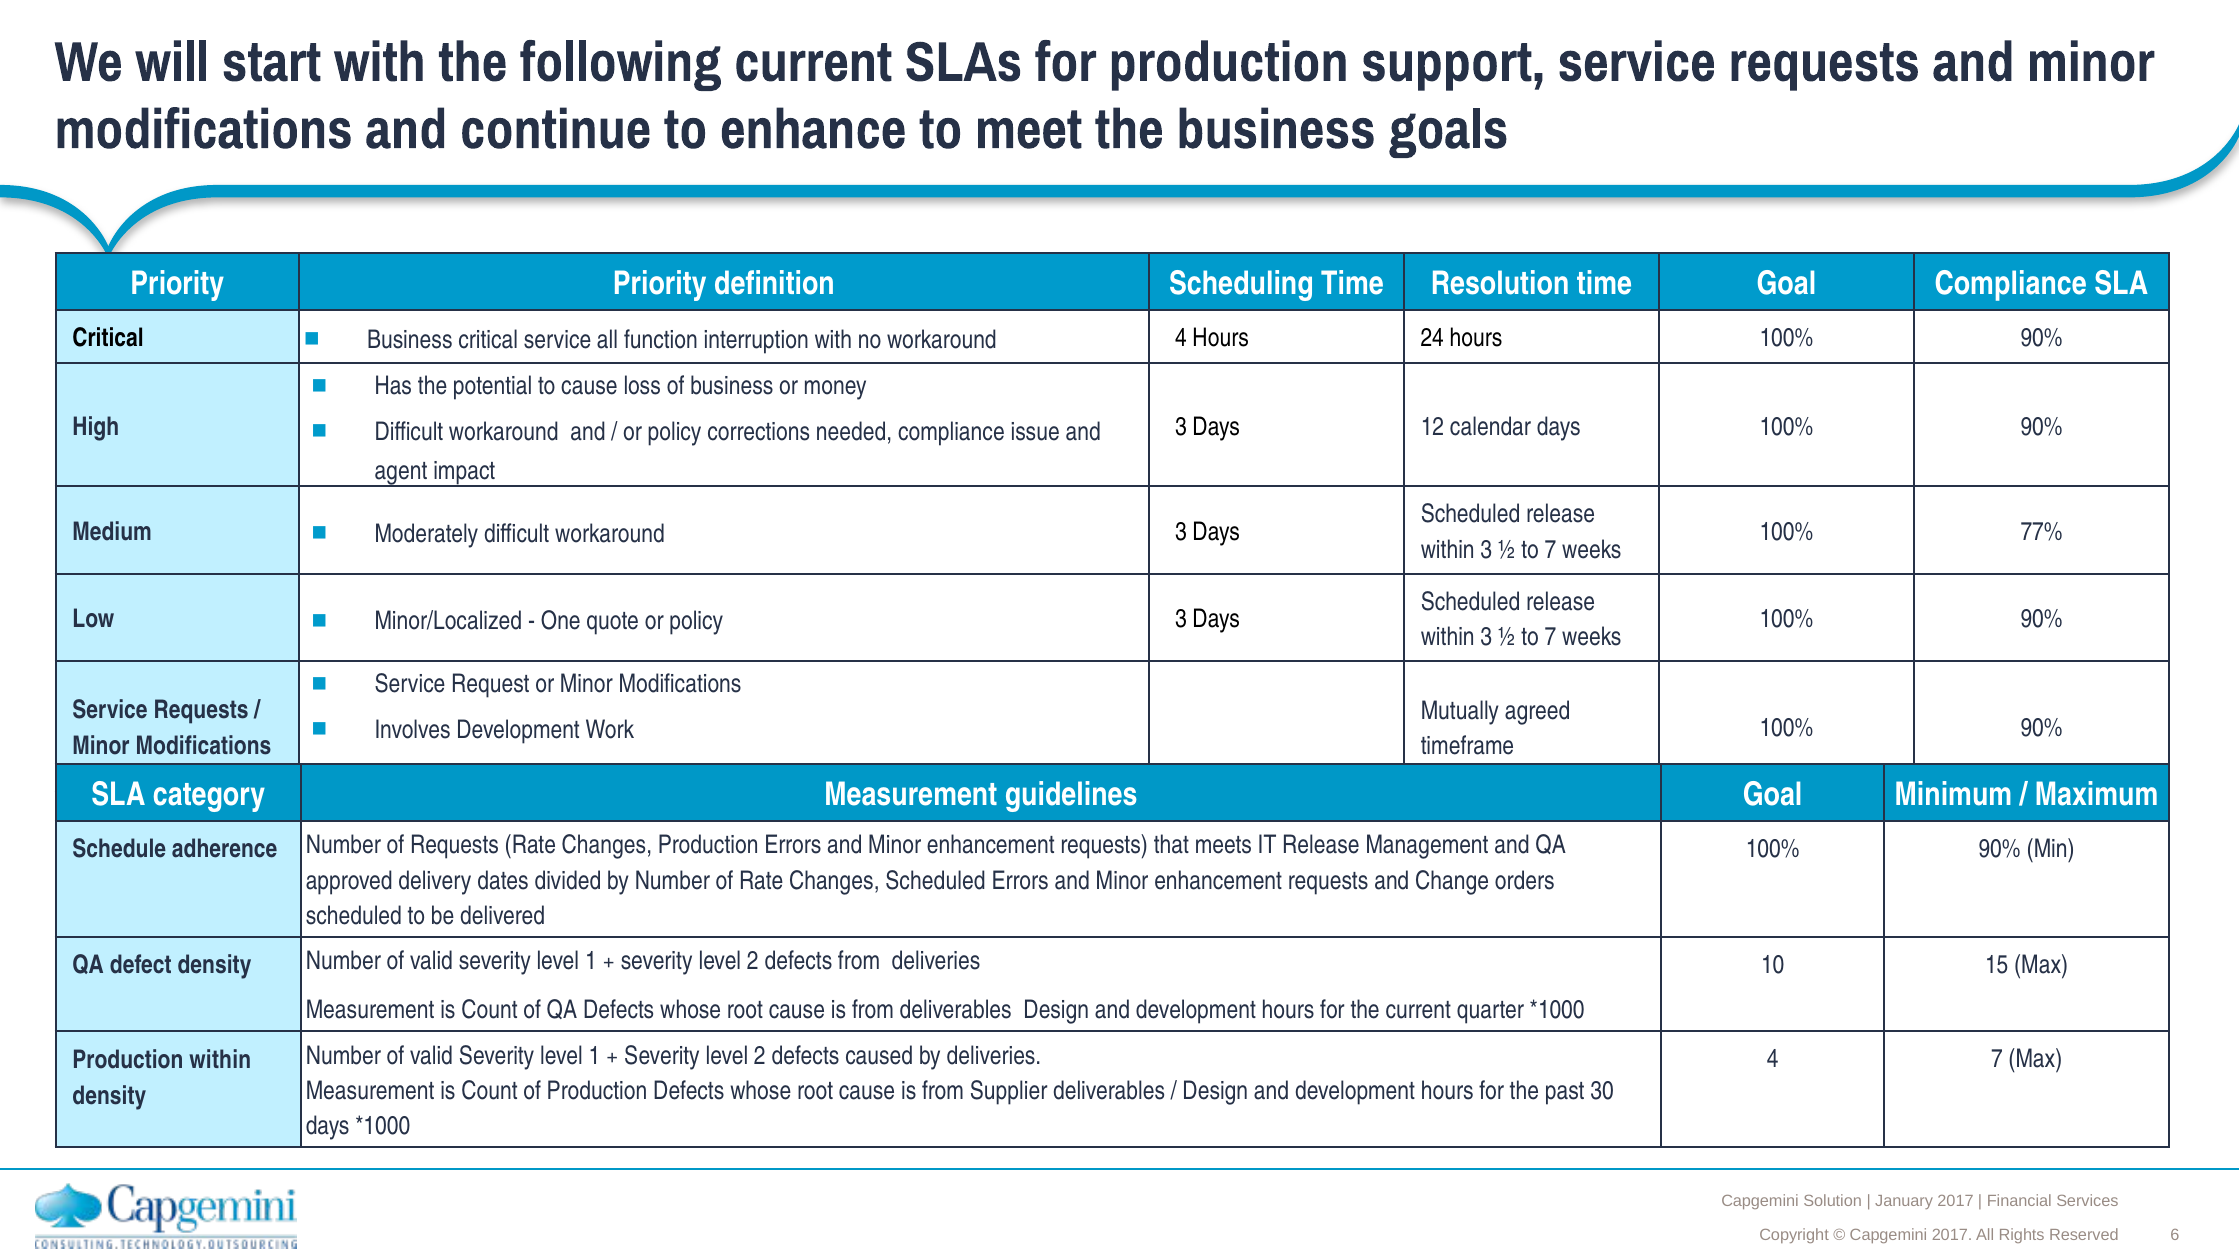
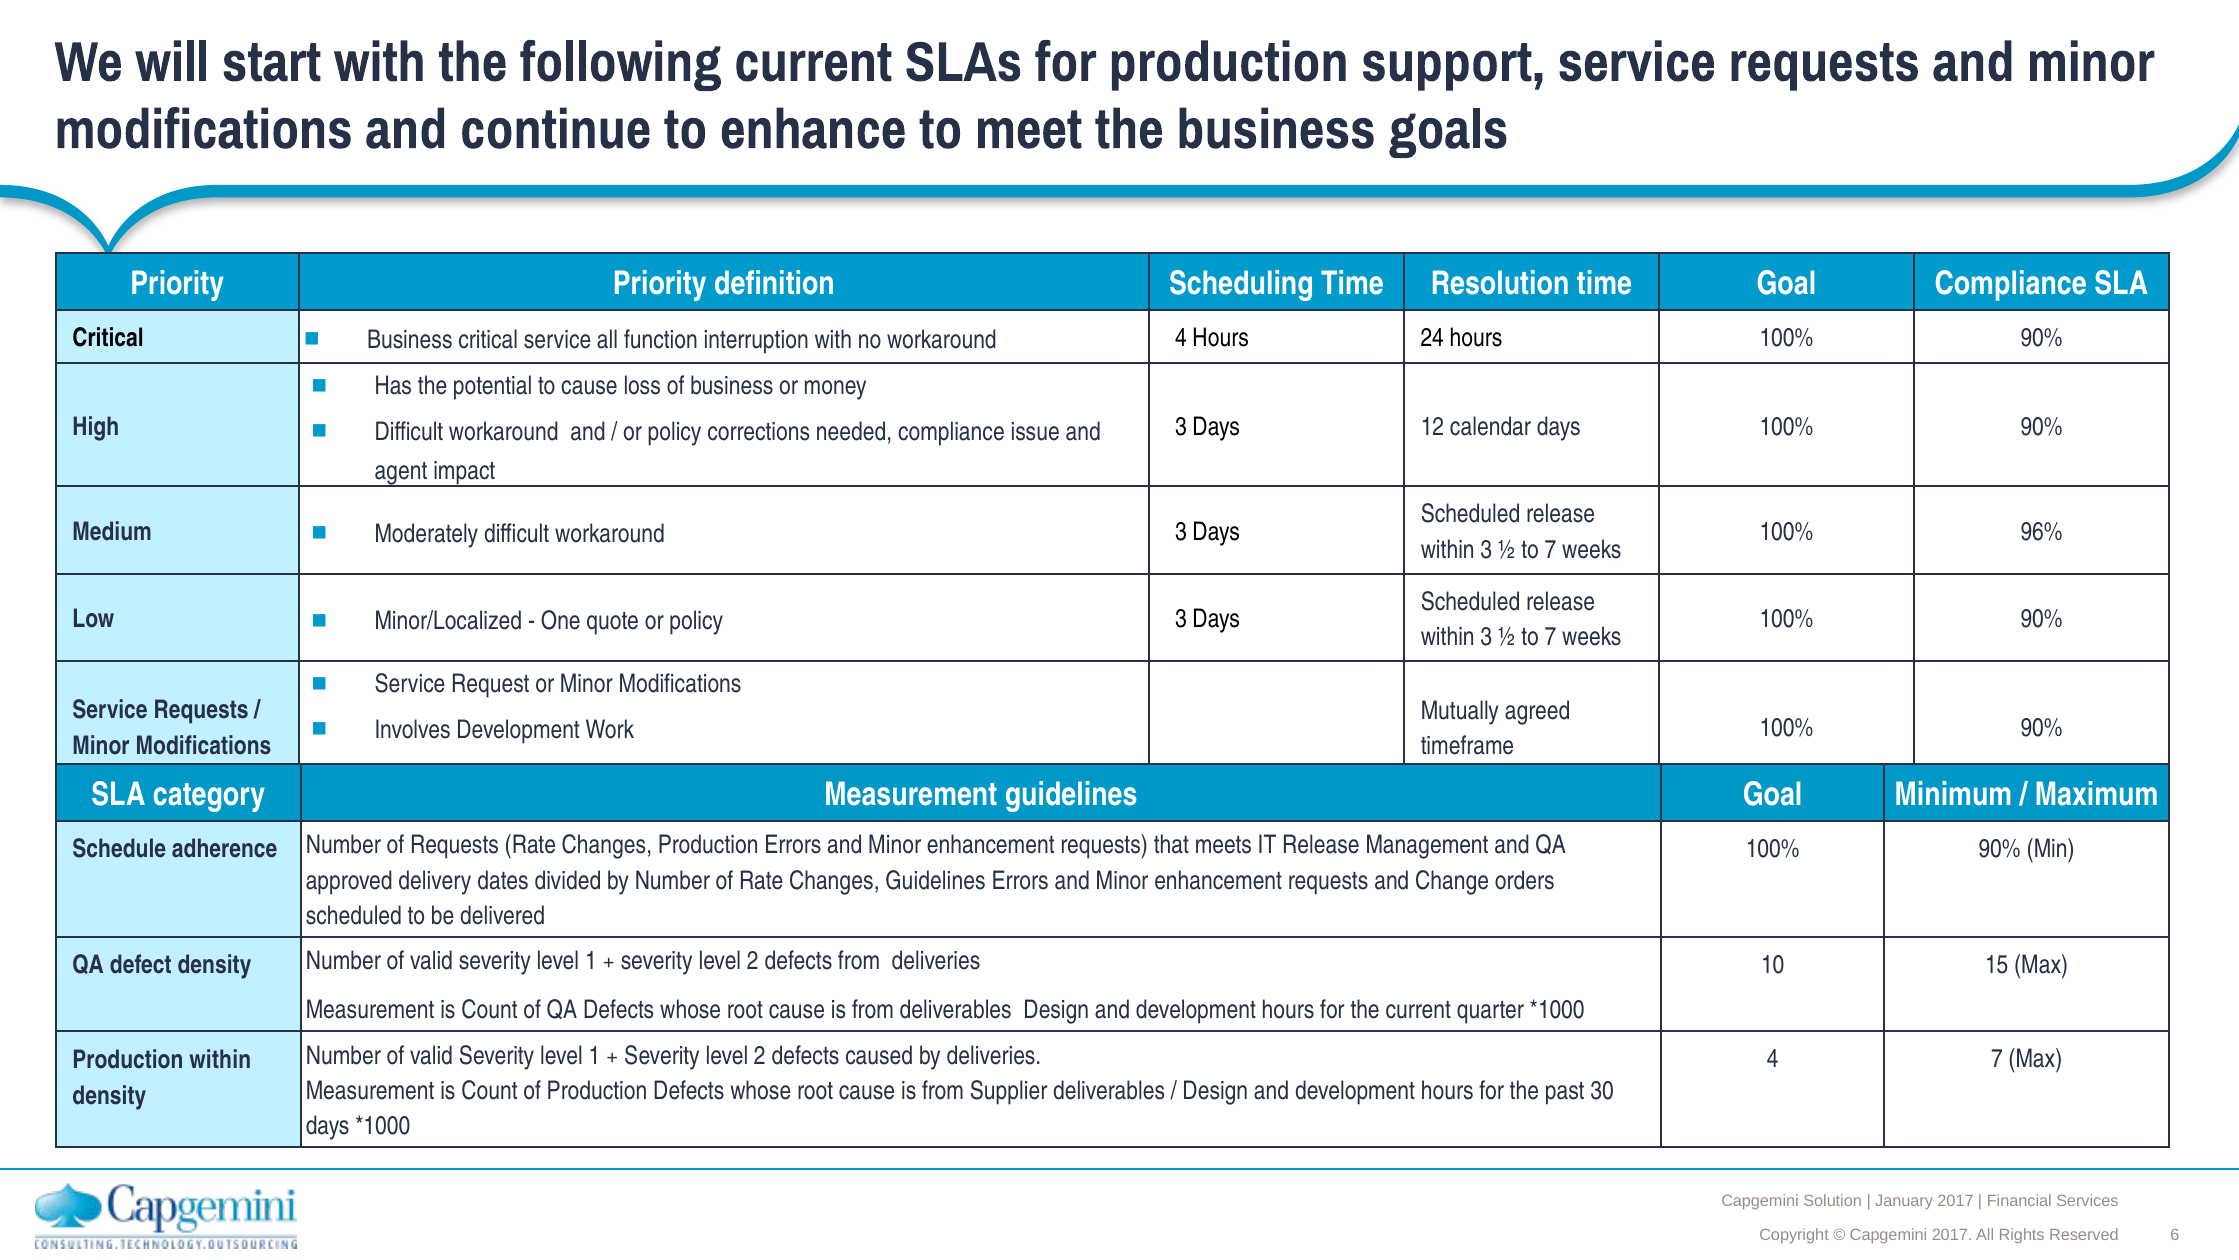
77%: 77% -> 96%
Changes Scheduled: Scheduled -> Guidelines
